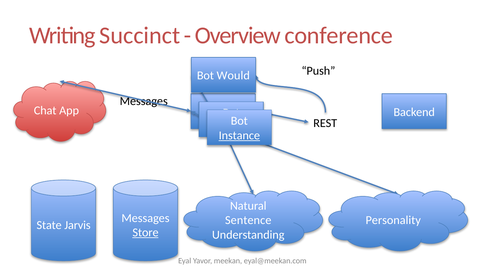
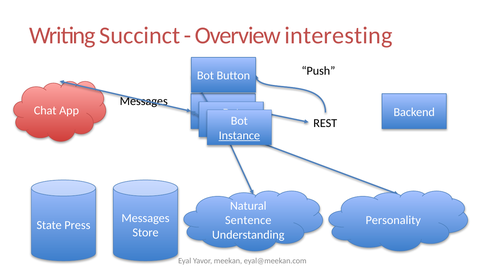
conference: conference -> interesting
Would: Would -> Button
Jarvis: Jarvis -> Press
Store underline: present -> none
